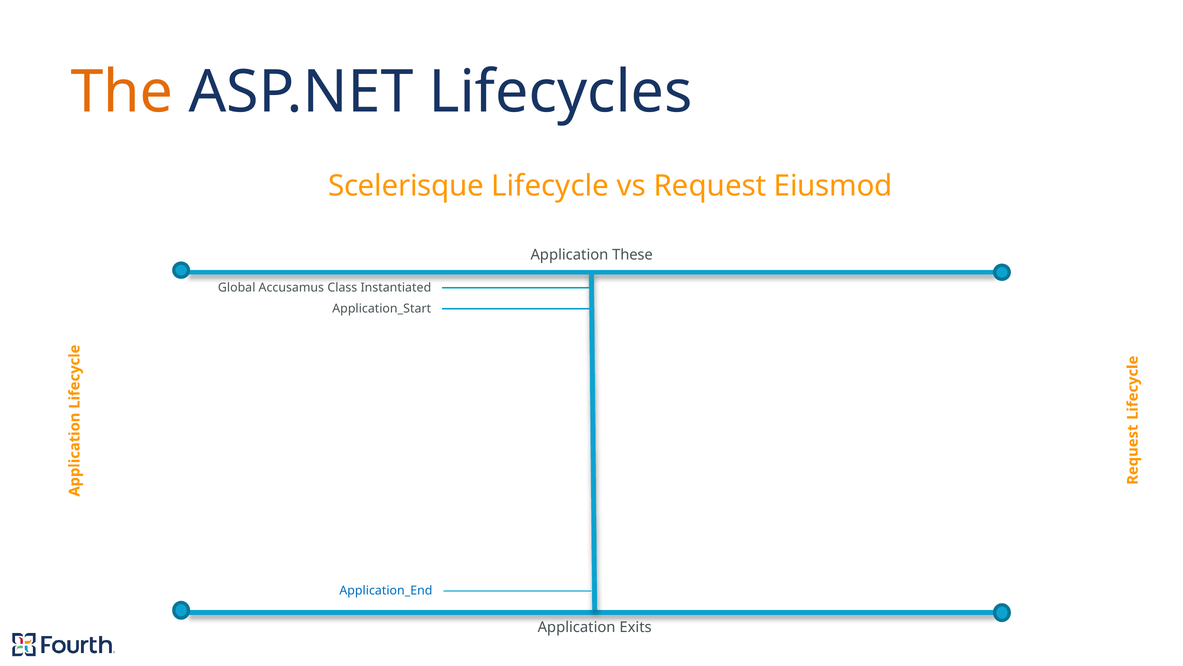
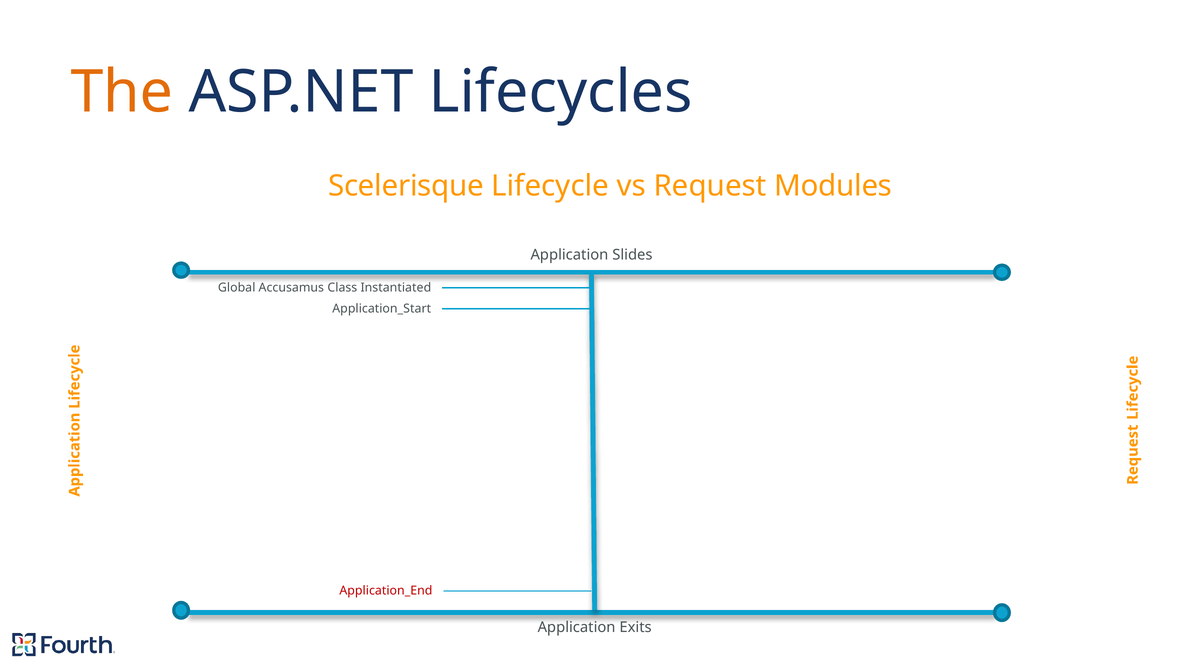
Eiusmod: Eiusmod -> Modules
These: These -> Slides
Application_End colour: blue -> red
